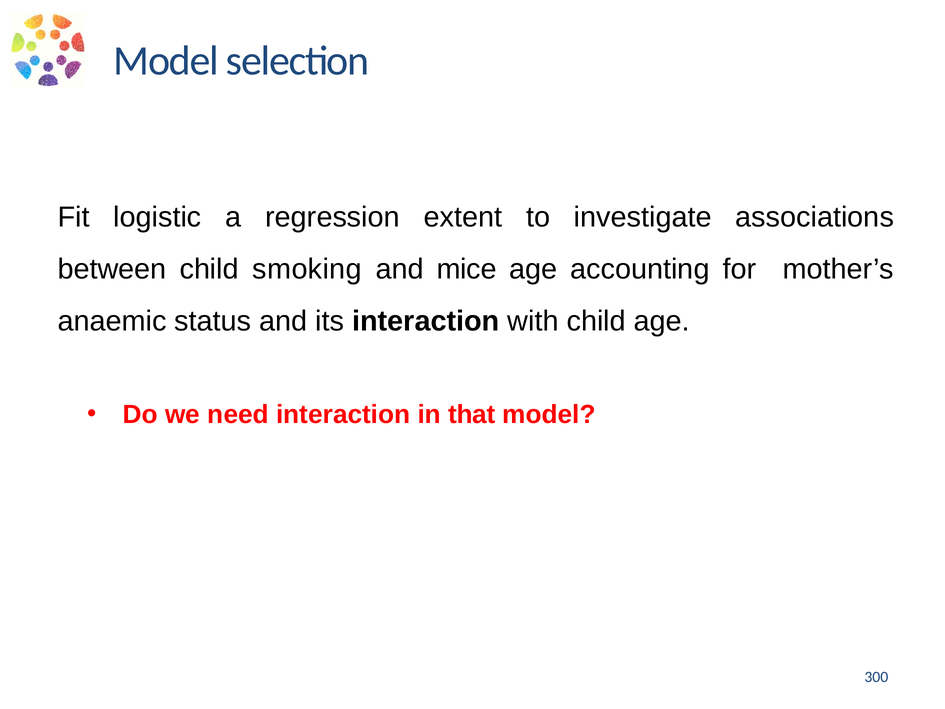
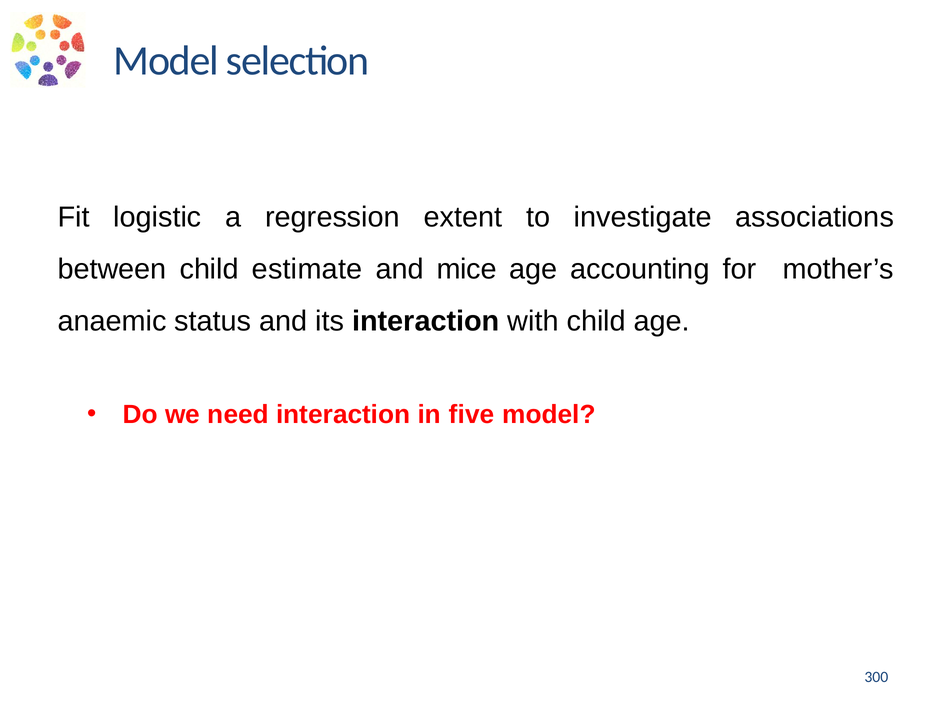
smoking: smoking -> estimate
that: that -> five
